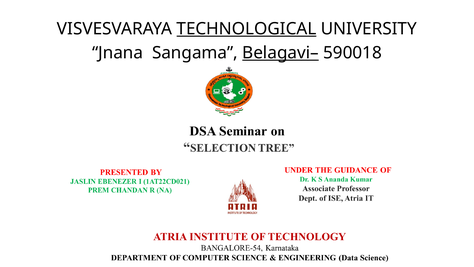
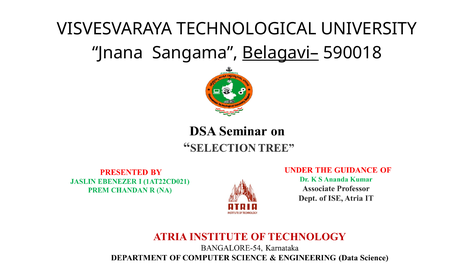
TECHNOLOGICAL underline: present -> none
